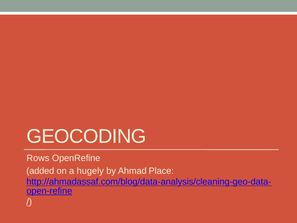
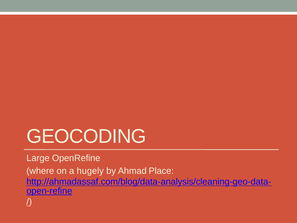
Rows: Rows -> Large
added: added -> where
